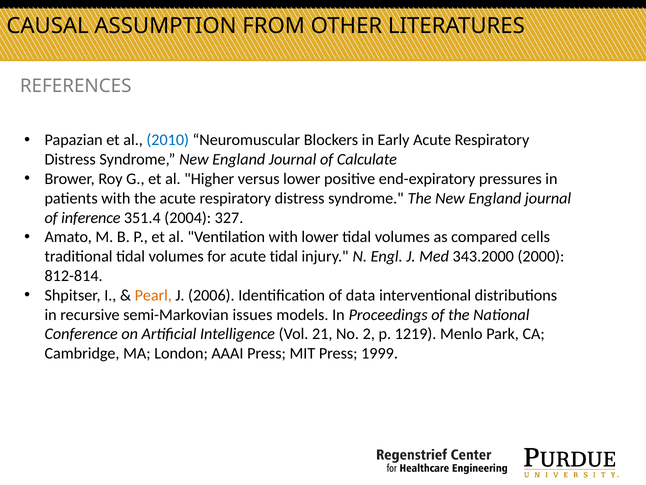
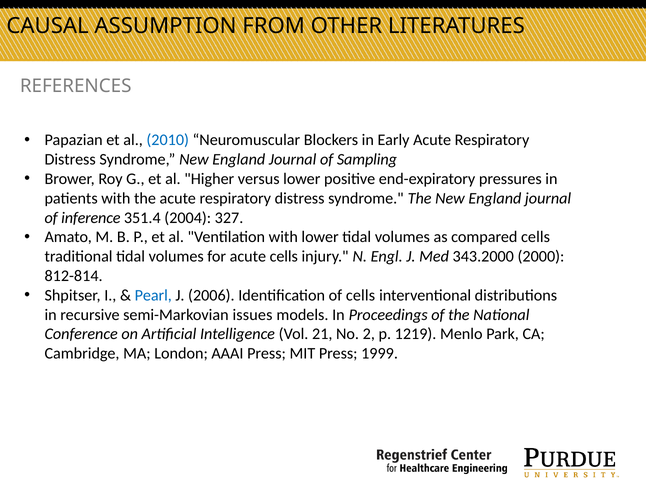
Calculate: Calculate -> Sampling
acute tidal: tidal -> cells
Pearl colour: orange -> blue
of data: data -> cells
